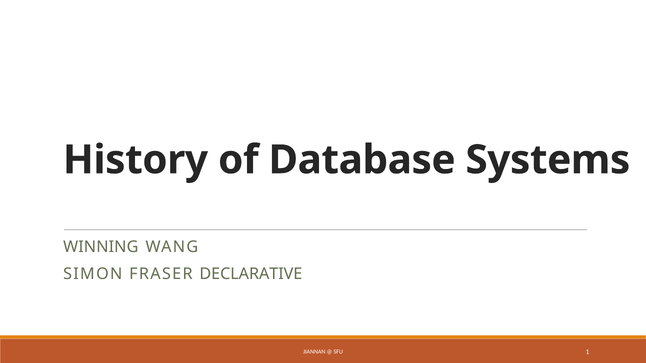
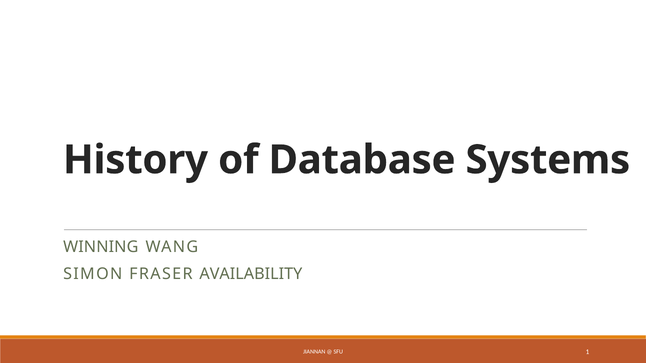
DECLARATIVE: DECLARATIVE -> AVAILABILITY
